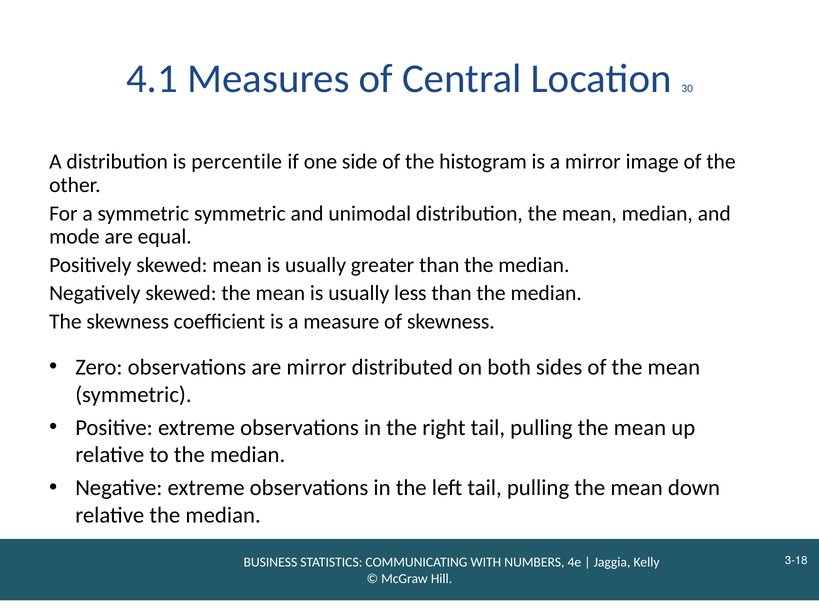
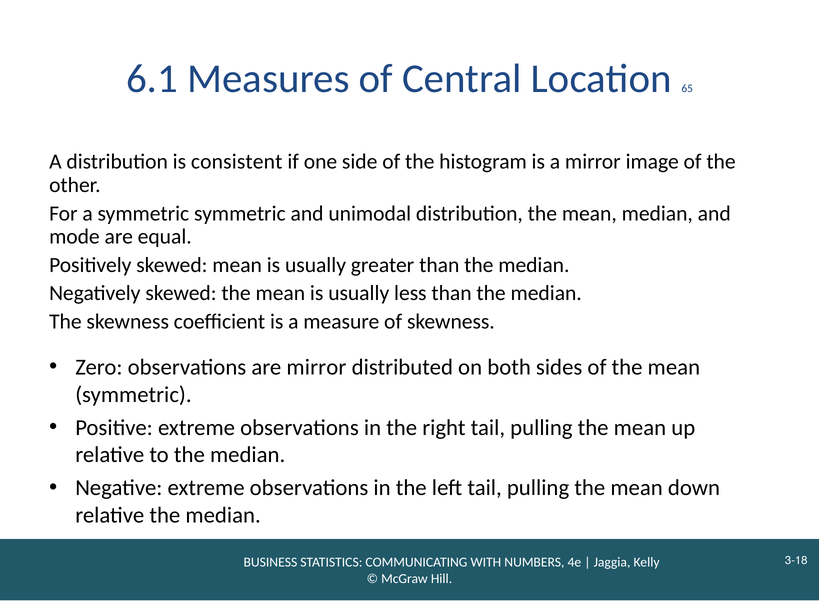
4.1: 4.1 -> 6.1
30: 30 -> 65
percentile: percentile -> consistent
